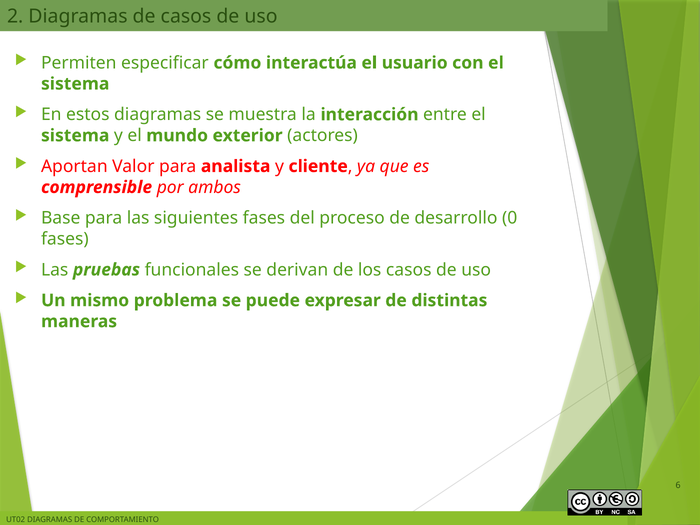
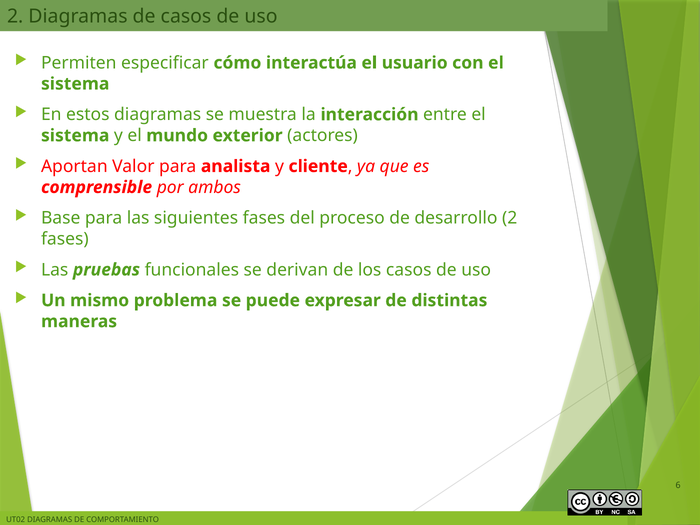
desarrollo 0: 0 -> 2
